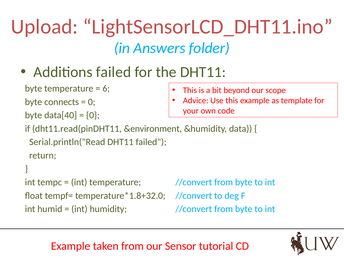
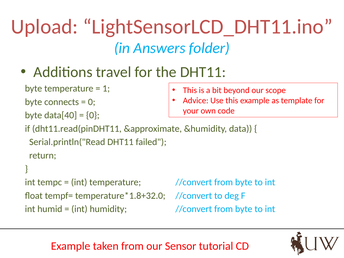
Additions failed: failed -> travel
6: 6 -> 1
&environment: &environment -> &approximate
